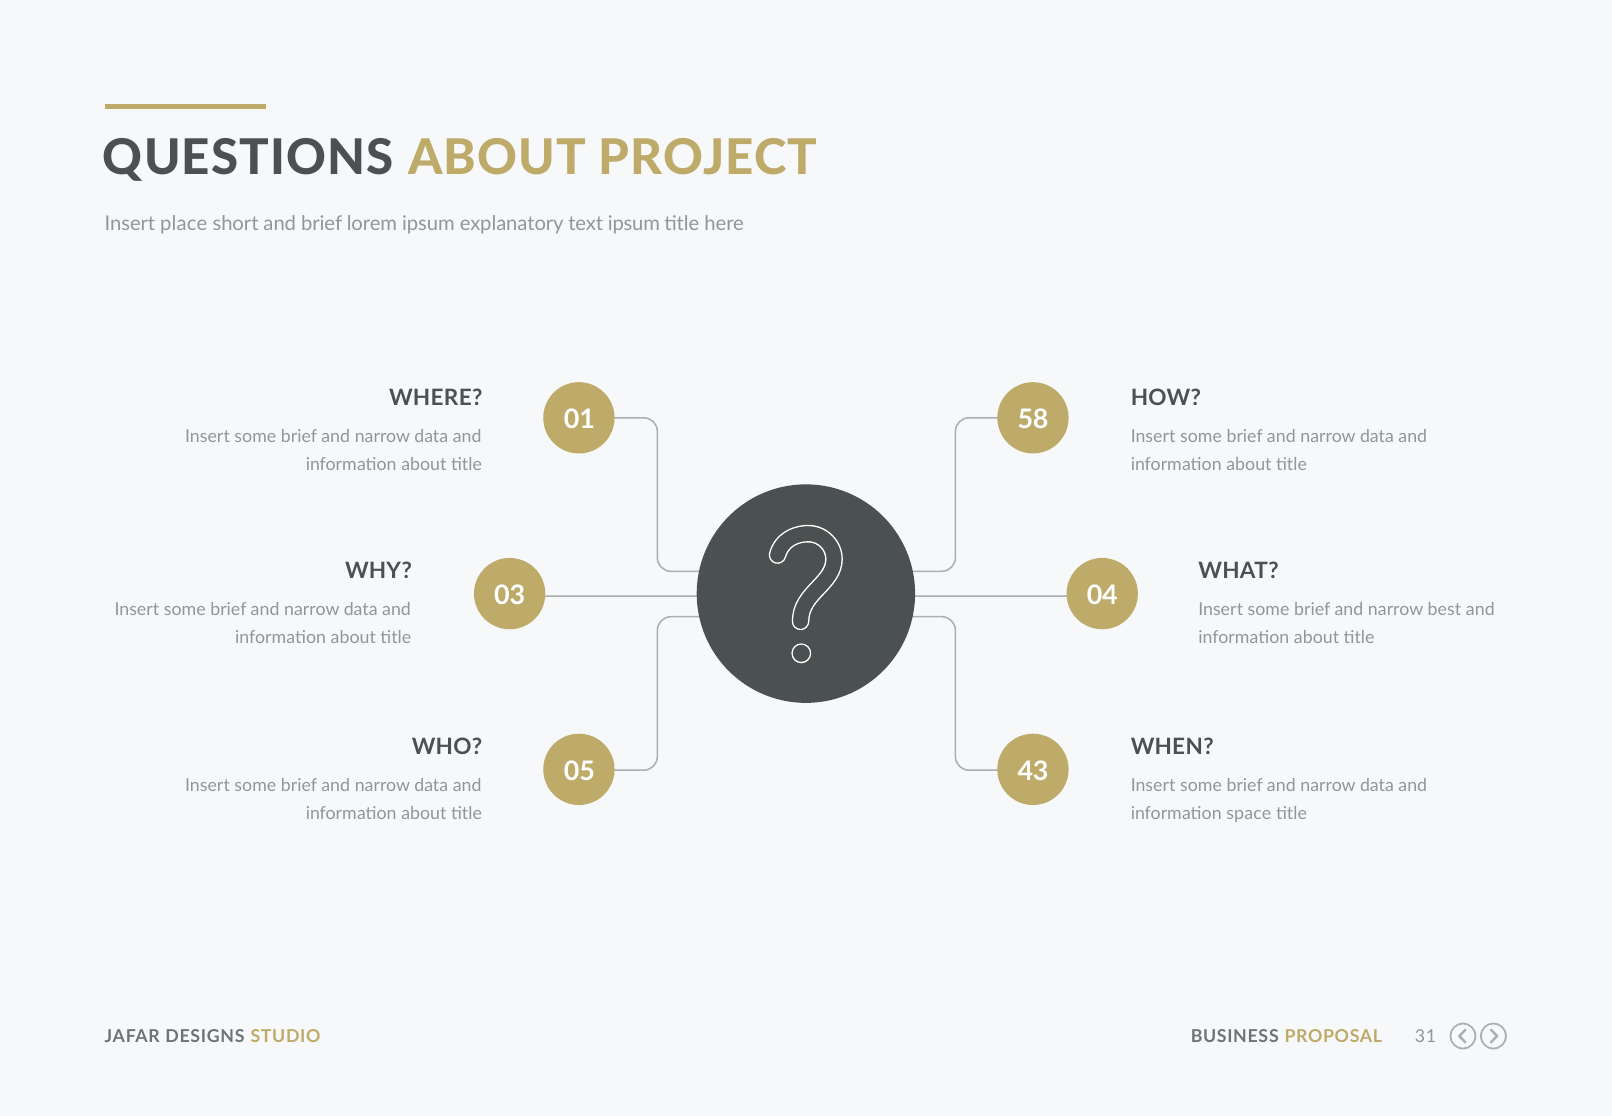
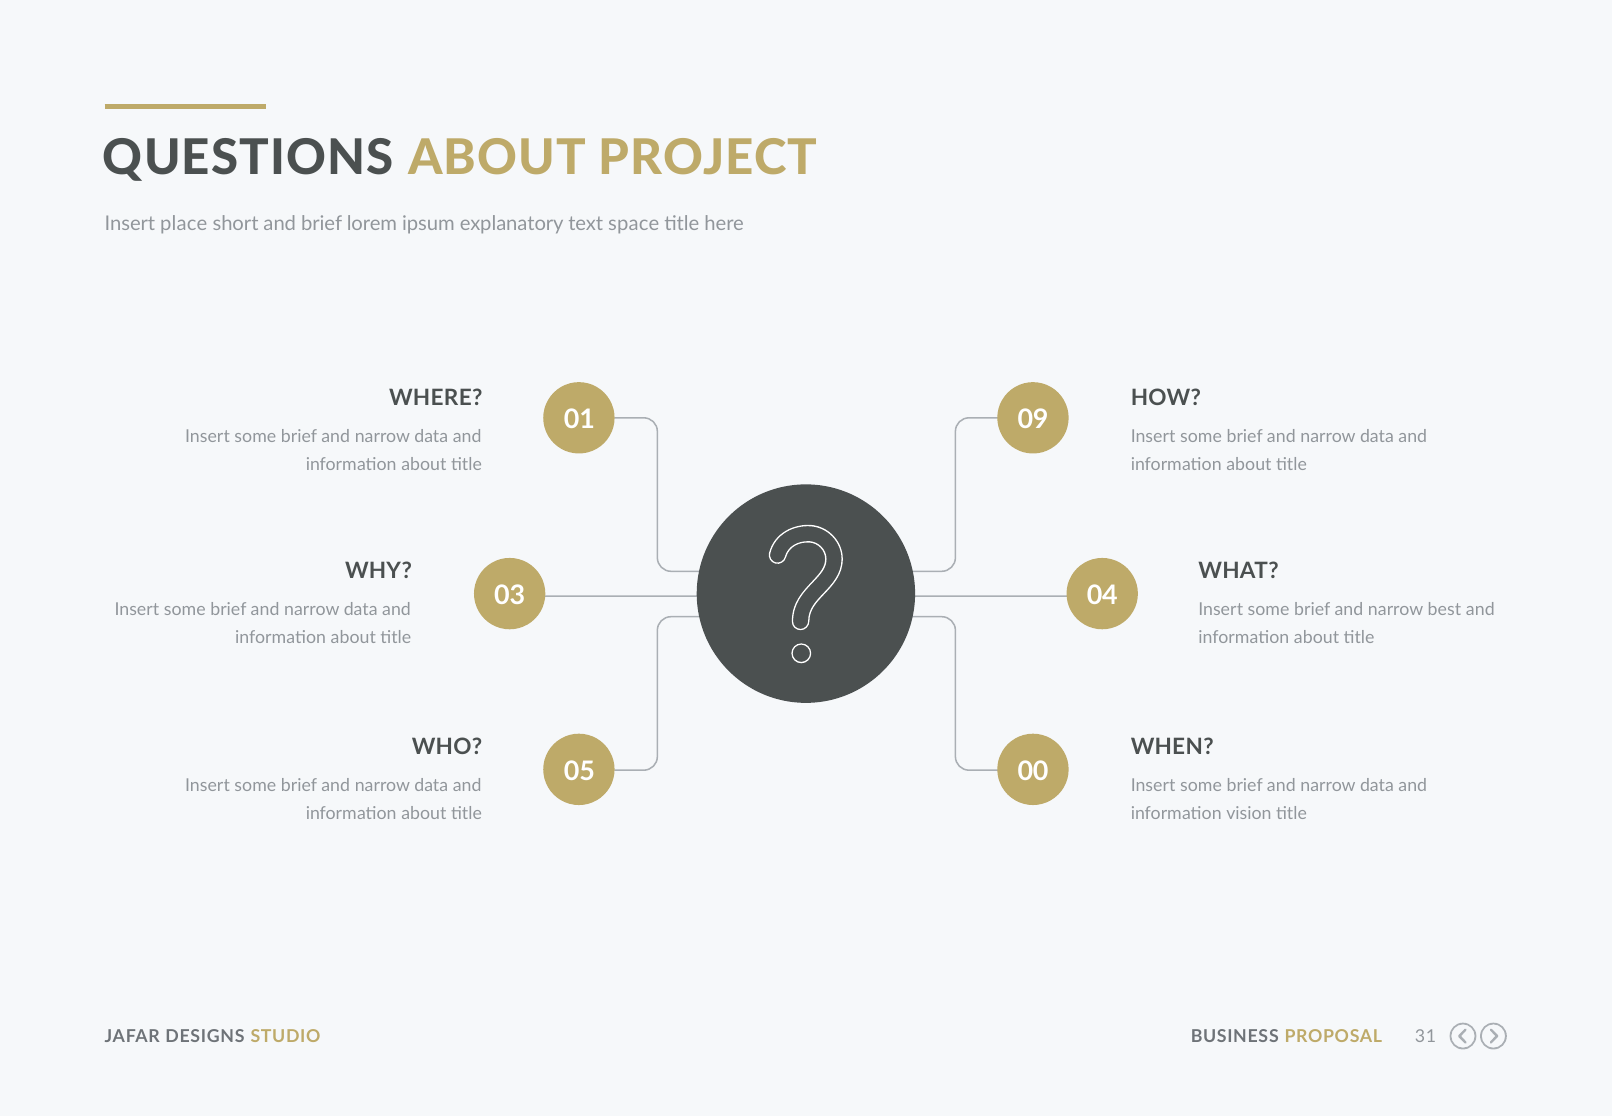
text ipsum: ipsum -> space
58: 58 -> 09
43: 43 -> 00
space: space -> vision
